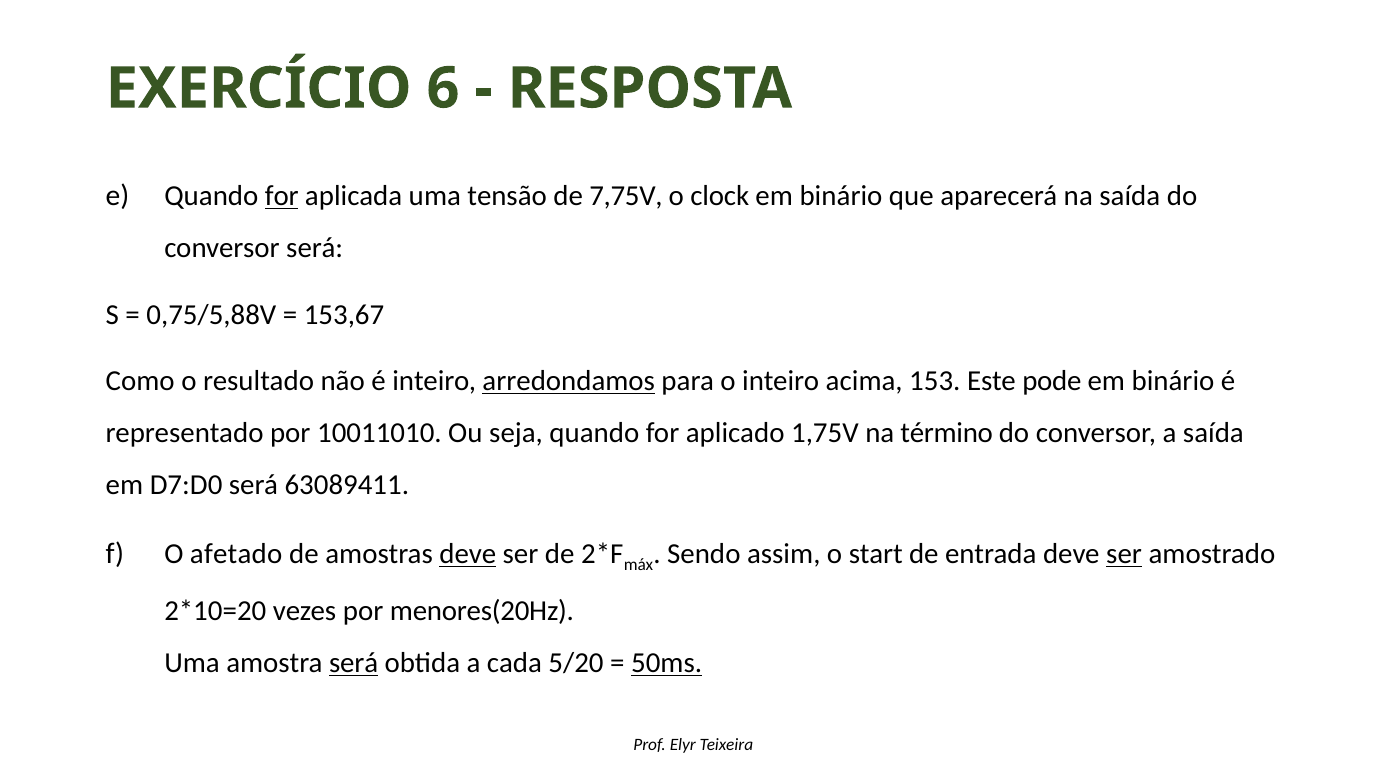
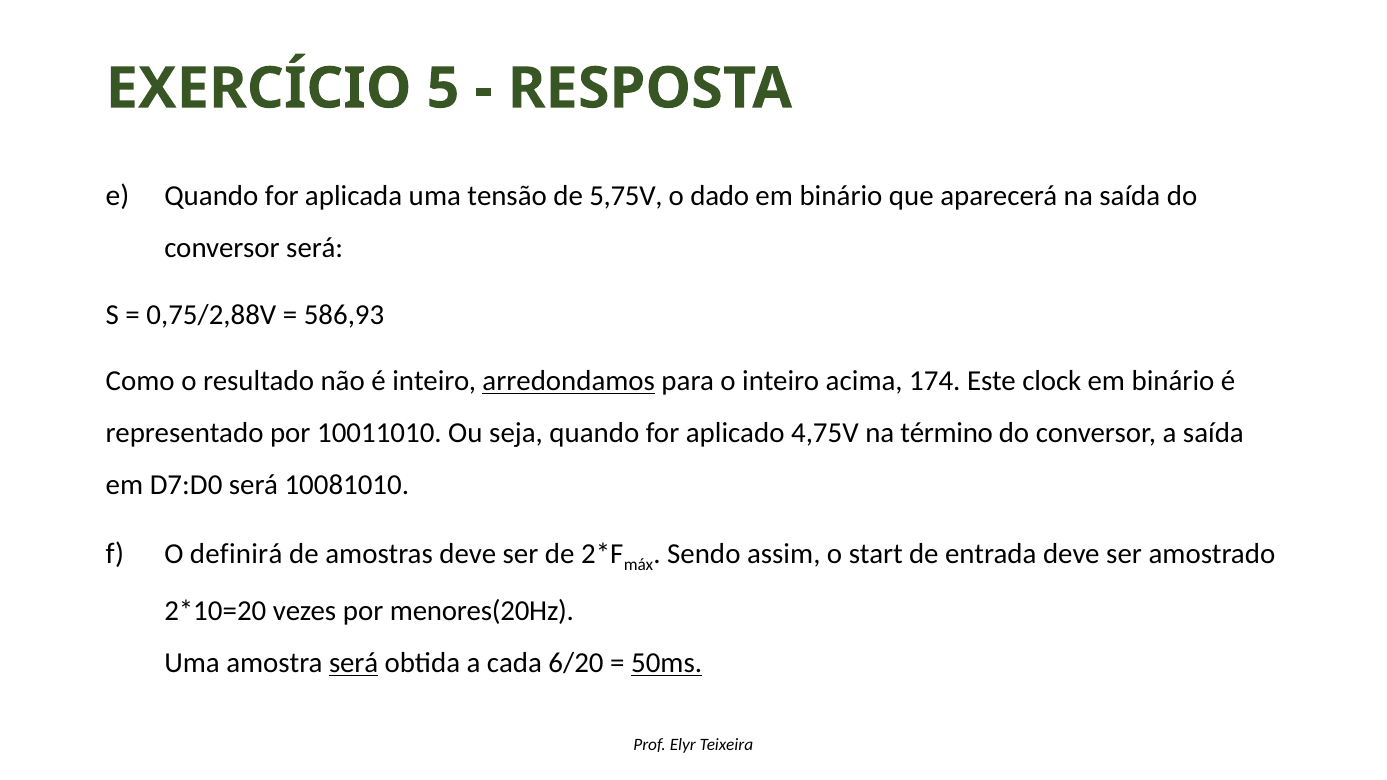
6: 6 -> 5
for at (282, 196) underline: present -> none
7,75V: 7,75V -> 5,75V
clock: clock -> dado
0,75/5,88V: 0,75/5,88V -> 0,75/2,88V
153,67: 153,67 -> 586,93
153: 153 -> 174
pode: pode -> clock
1,75V: 1,75V -> 4,75V
63089411: 63089411 -> 10081010
afetado: afetado -> definirá
deve at (468, 554) underline: present -> none
ser at (1124, 554) underline: present -> none
5/20: 5/20 -> 6/20
